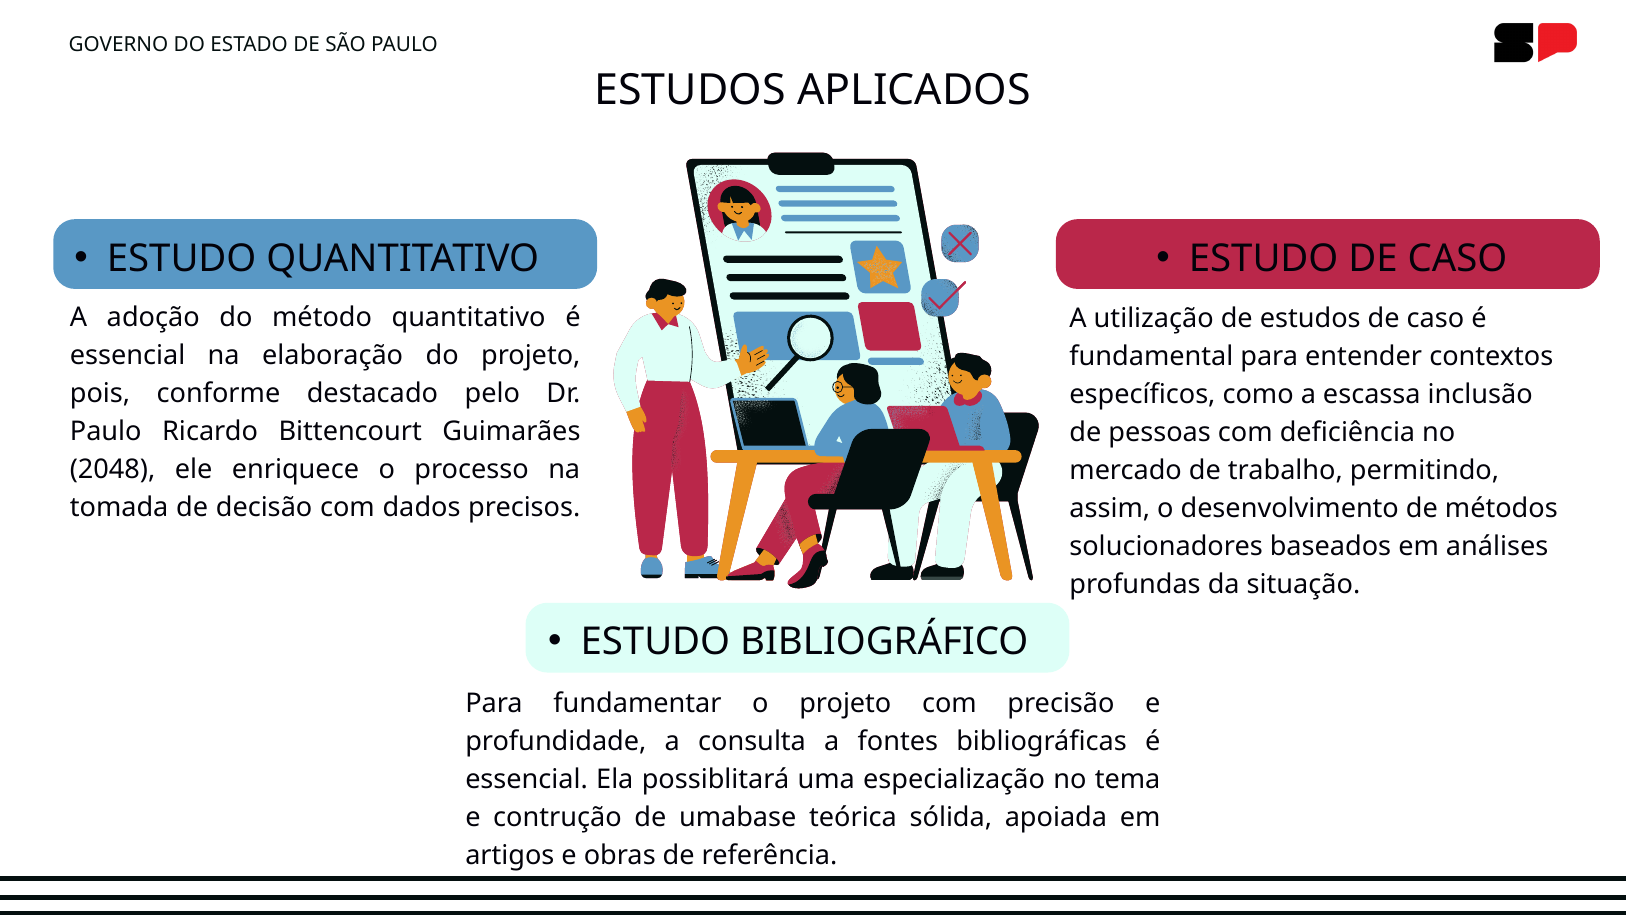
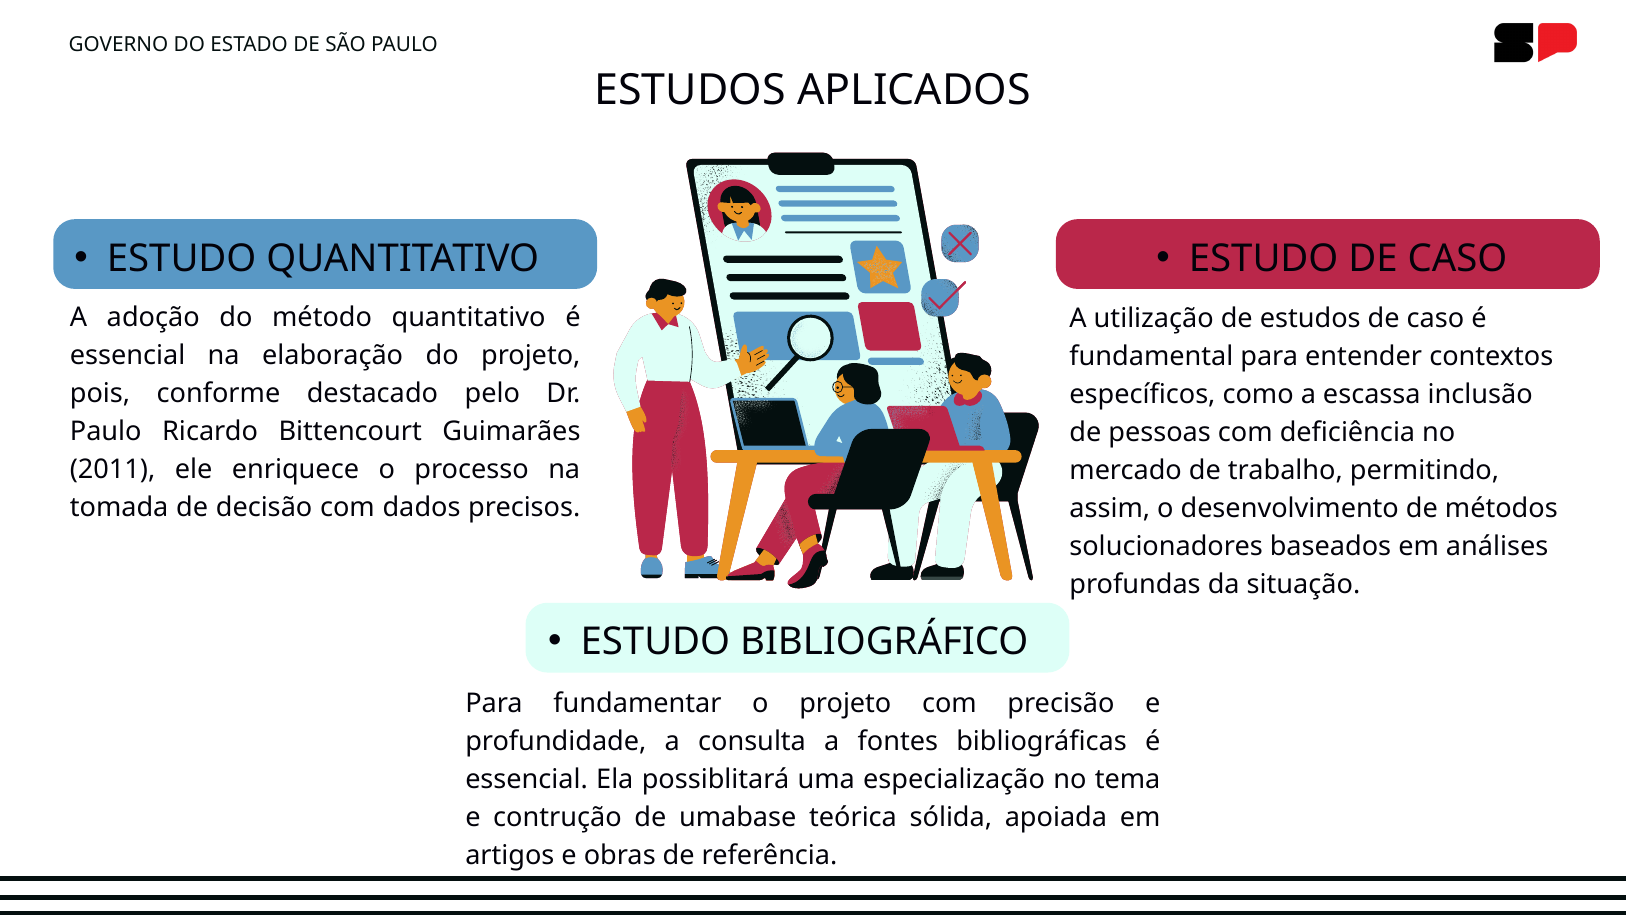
2048: 2048 -> 2011
